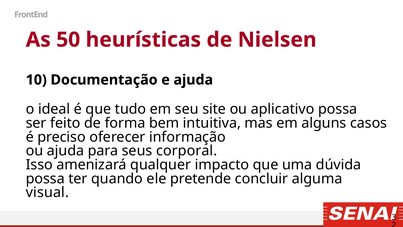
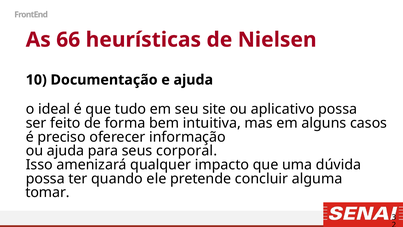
50: 50 -> 66
visual: visual -> tomar
